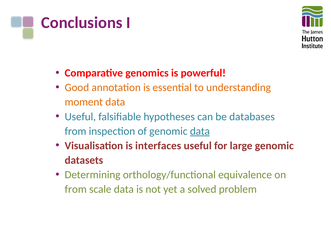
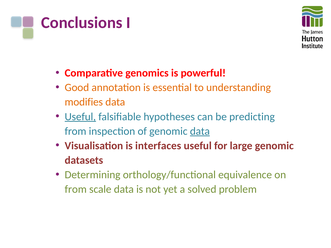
moment: moment -> modifies
Useful at (80, 117) underline: none -> present
databases: databases -> predicting
